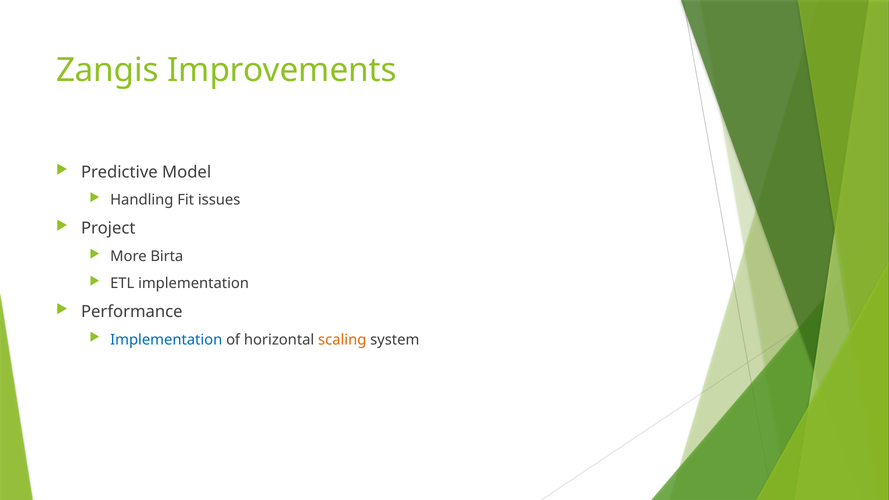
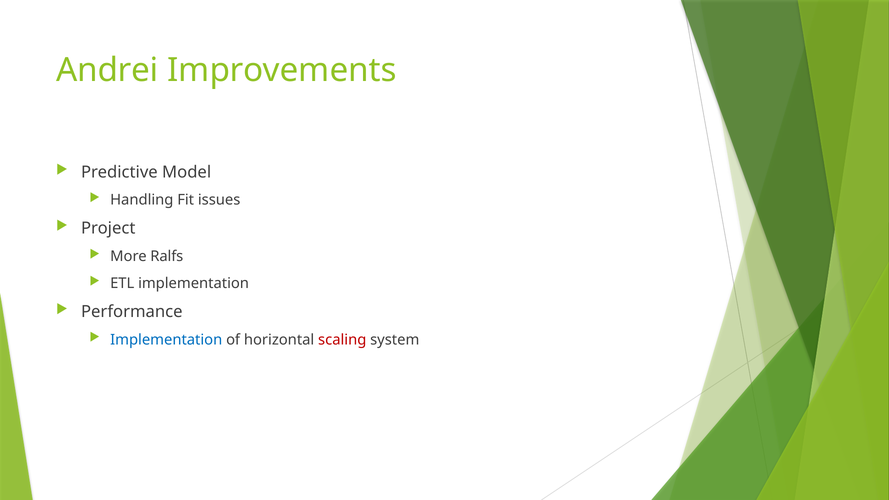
Zangis: Zangis -> Andrei
Birta: Birta -> Ralfs
scaling colour: orange -> red
